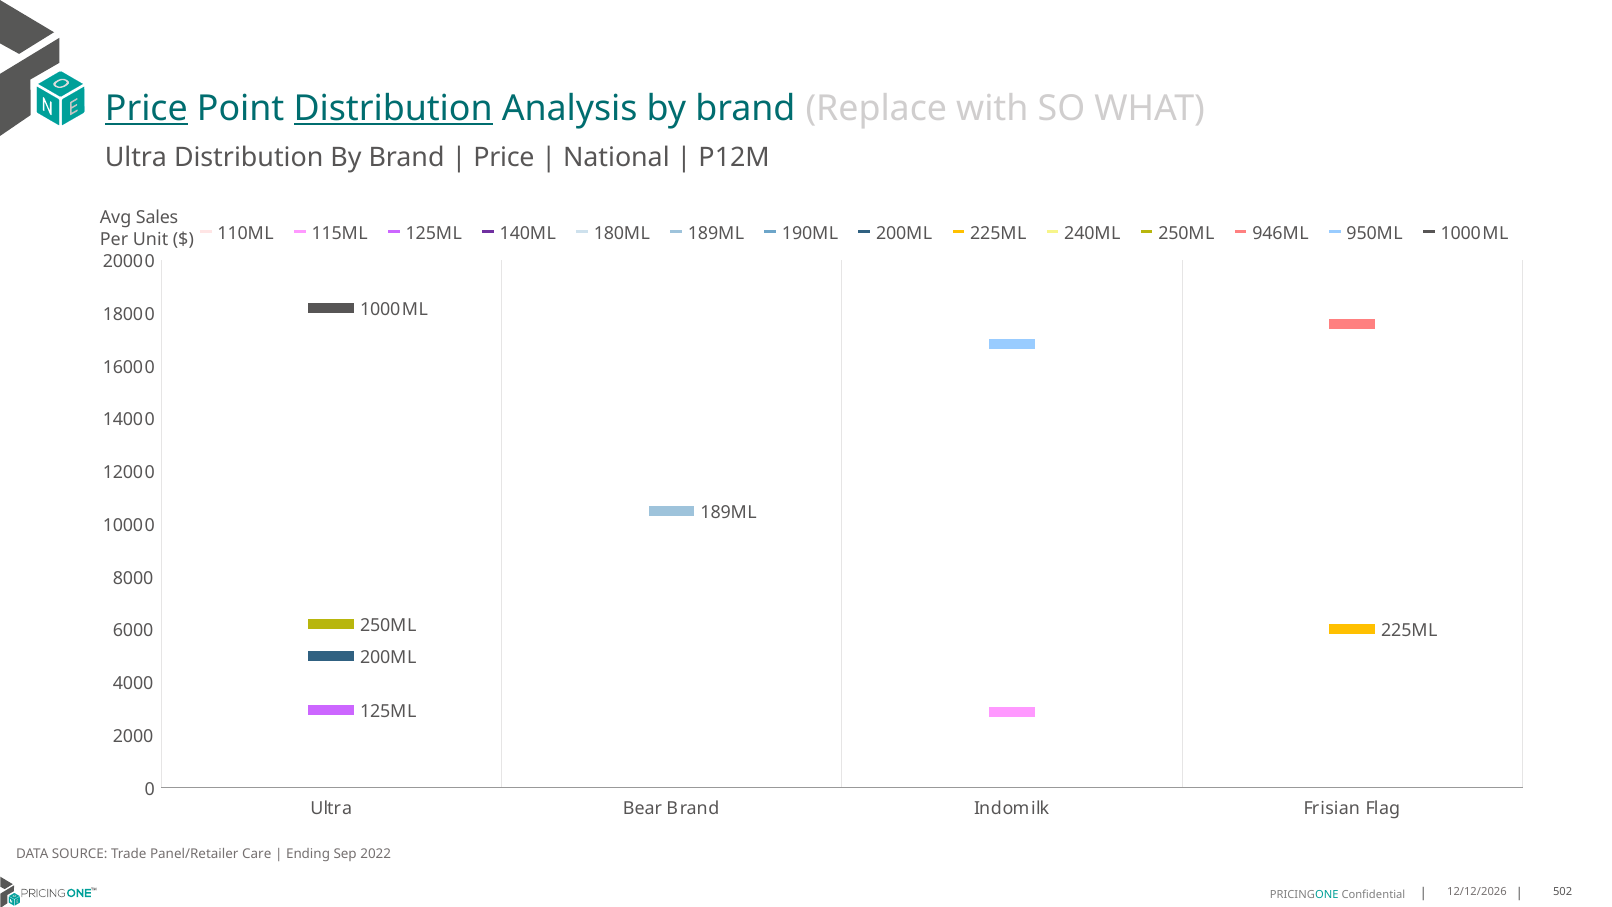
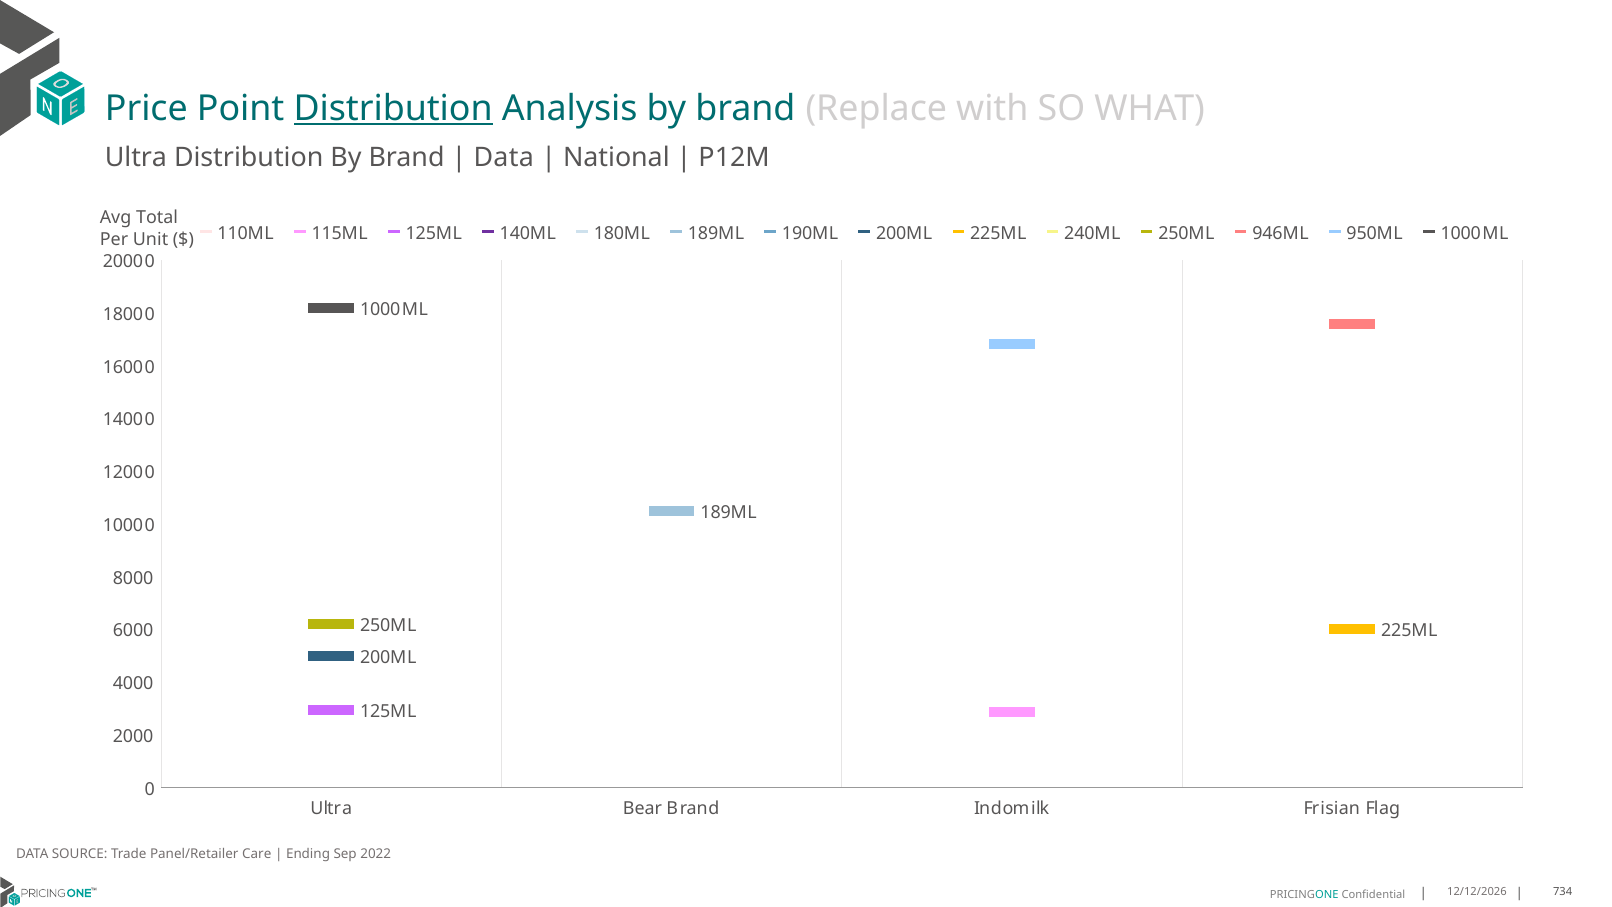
Price at (146, 108) underline: present -> none
Price at (504, 157): Price -> Data
Sales: Sales -> Total
502: 502 -> 734
